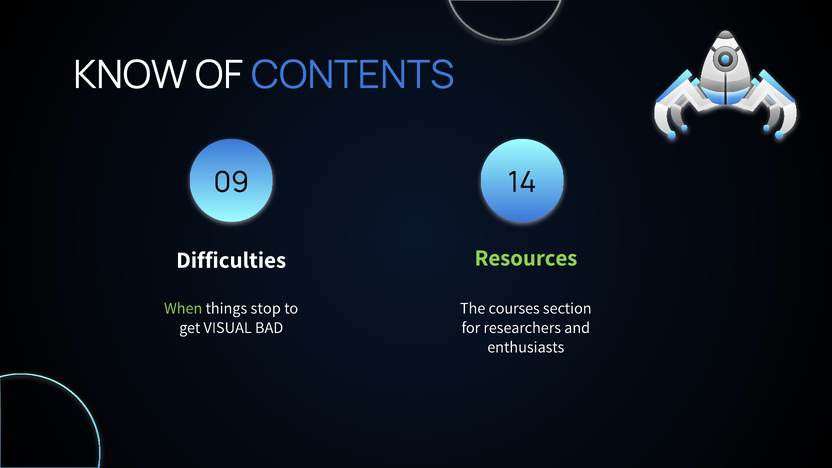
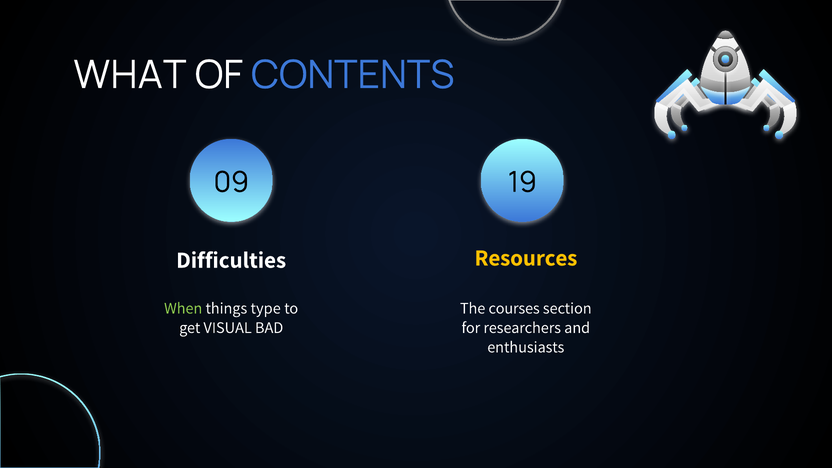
KNOW: KNOW -> WHAT
14: 14 -> 19
Resources colour: light green -> yellow
stop: stop -> type
